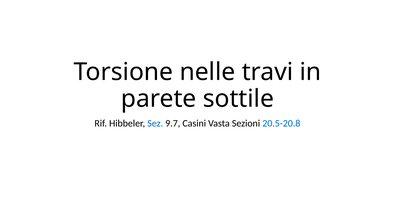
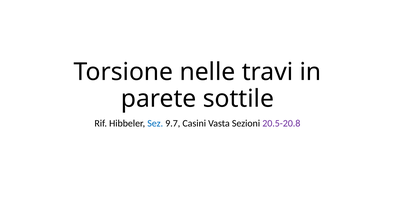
20.5-20.8 colour: blue -> purple
